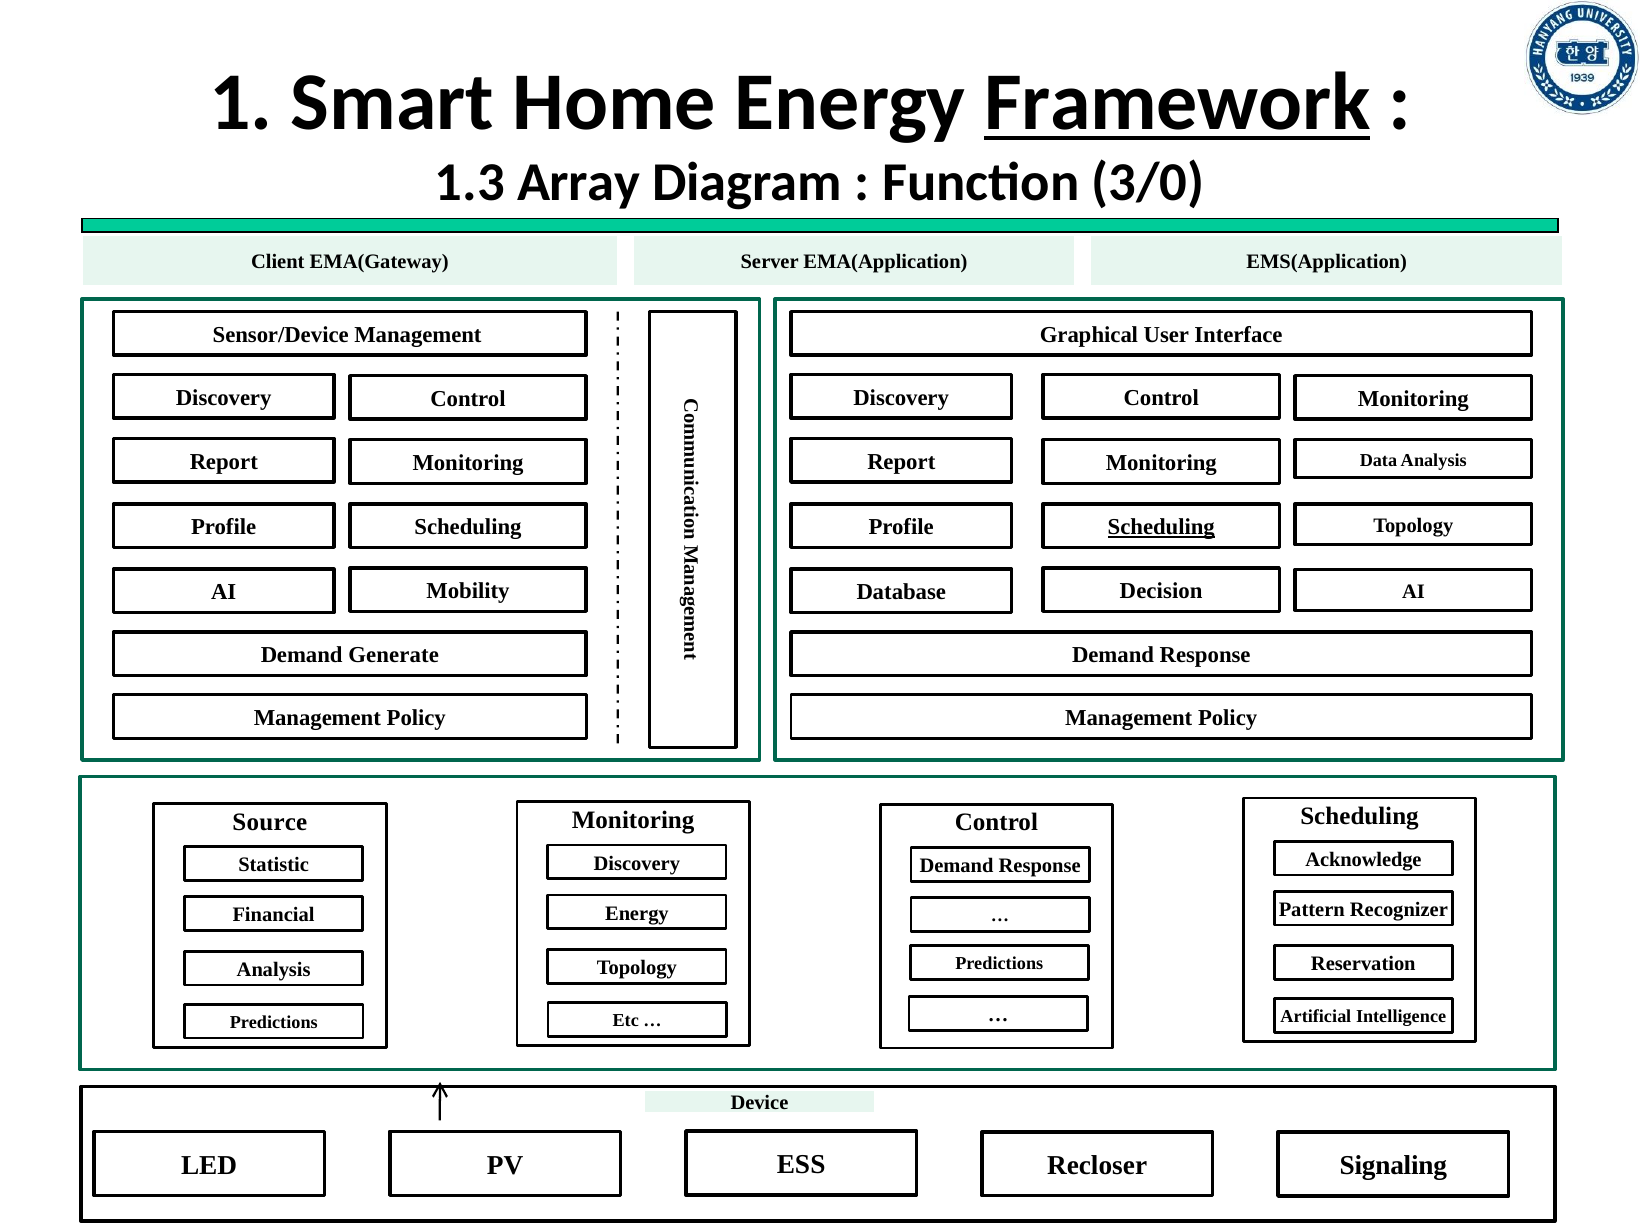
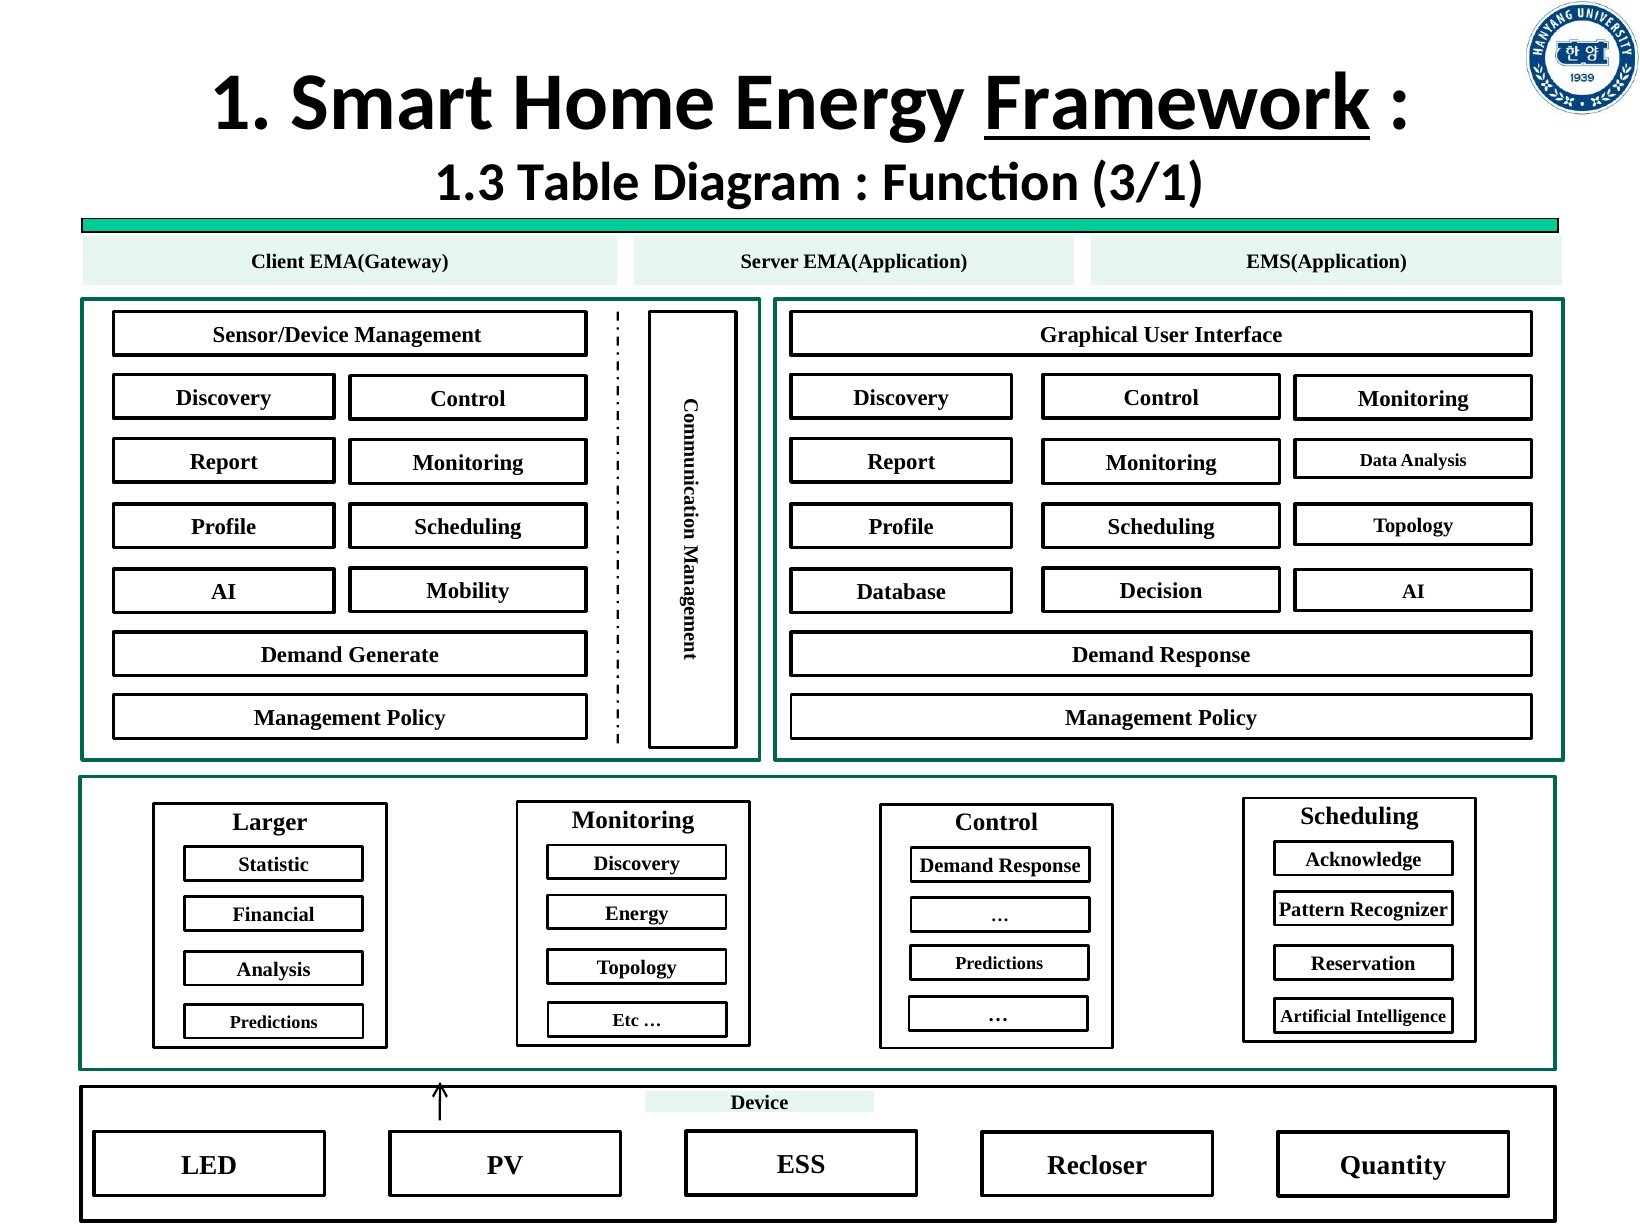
Array: Array -> Table
3/0: 3/0 -> 3/1
Scheduling at (1161, 527) underline: present -> none
Source: Source -> Larger
Signaling: Signaling -> Quantity
